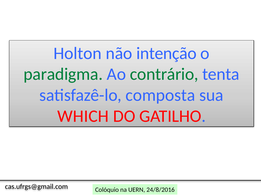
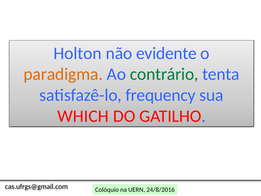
intenção: intenção -> evidente
paradigma colour: green -> orange
composta: composta -> frequency
